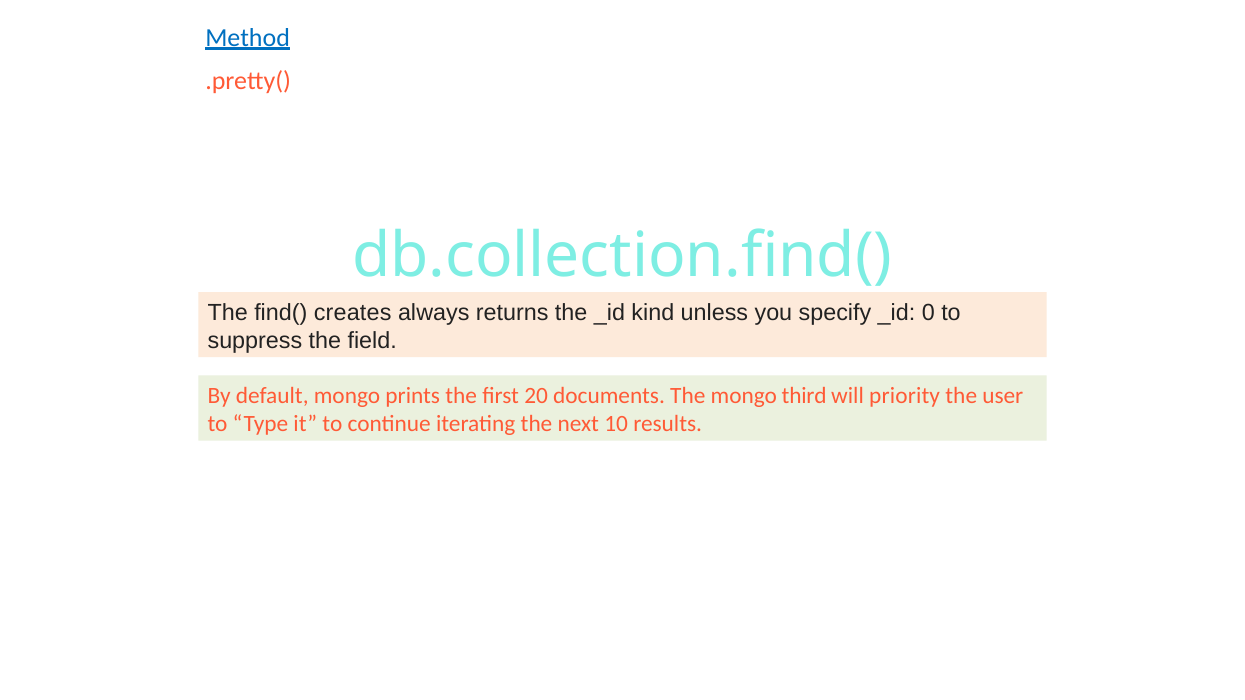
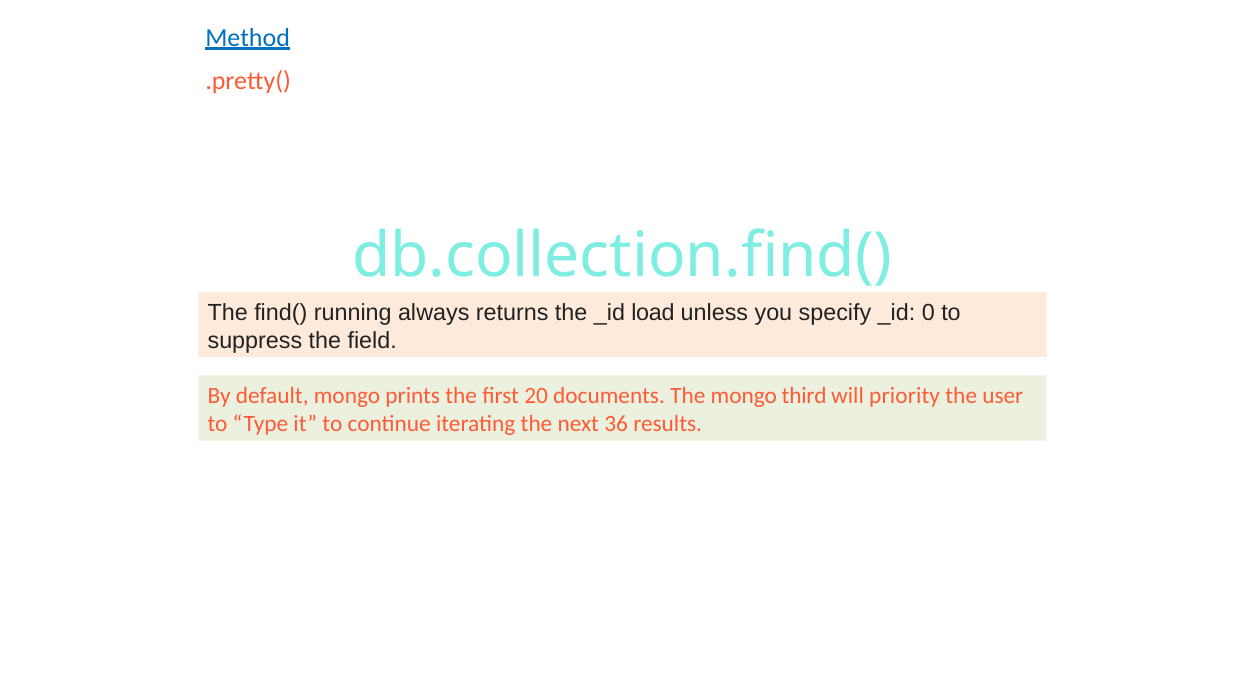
creates: creates -> running
kind: kind -> load
10: 10 -> 36
